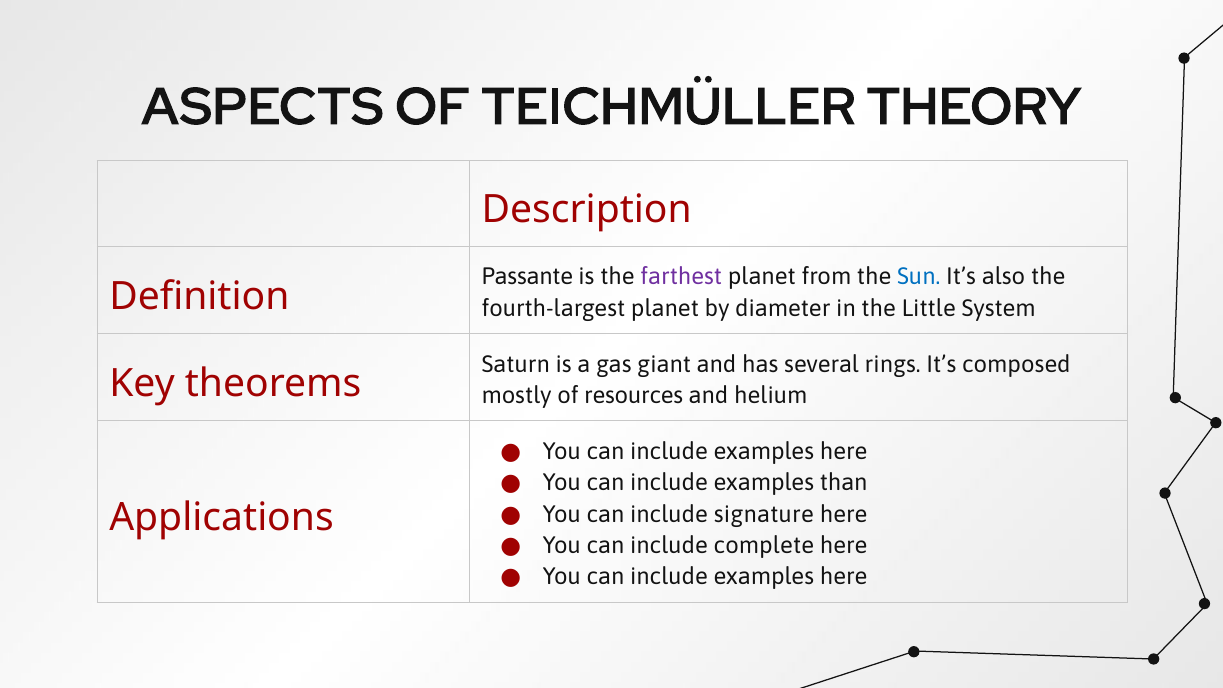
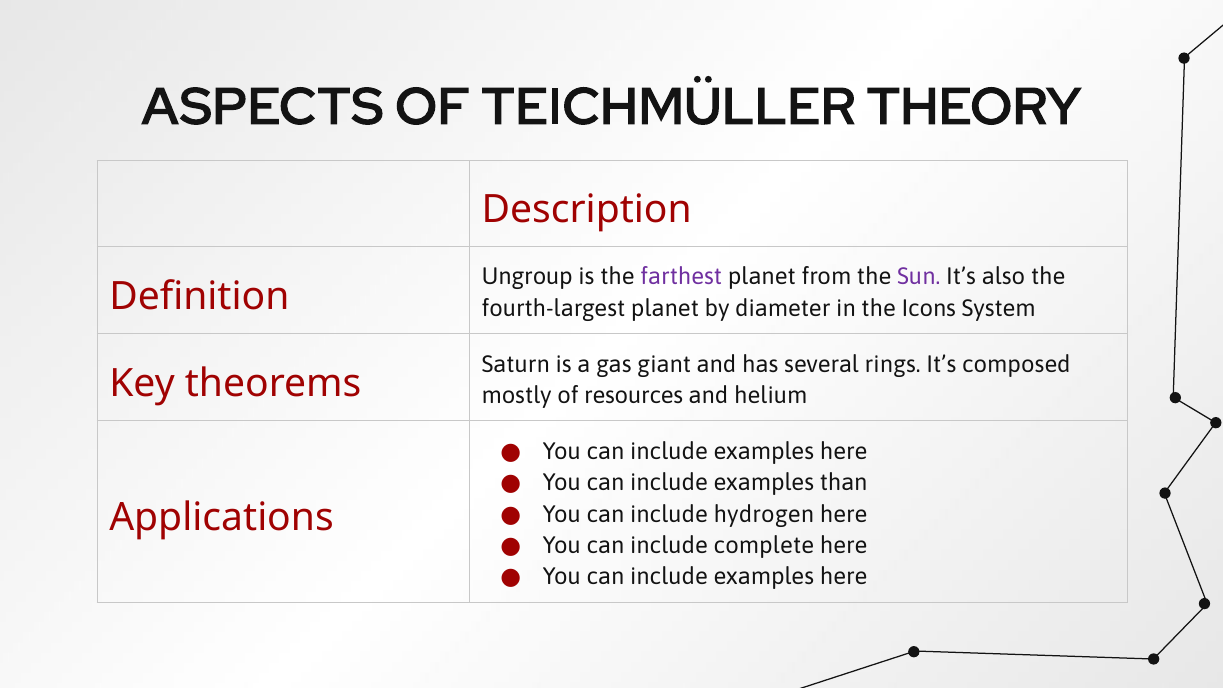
Passante: Passante -> Ungroup
Sun colour: blue -> purple
Little: Little -> Icons
signature: signature -> hydrogen
